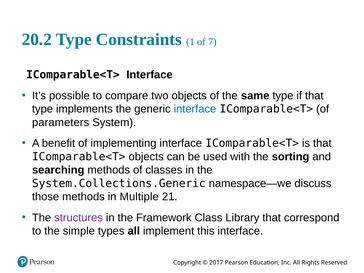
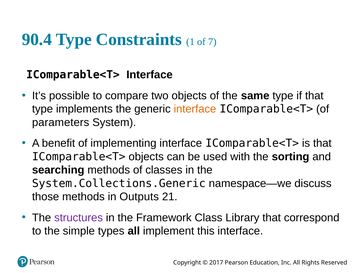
20.2: 20.2 -> 90.4
interface at (195, 109) colour: blue -> orange
Multiple: Multiple -> Outputs
